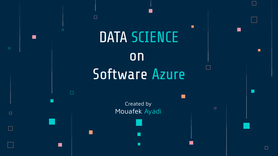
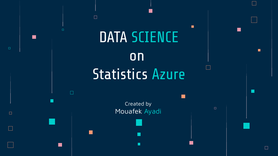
Software: Software -> Statistics
